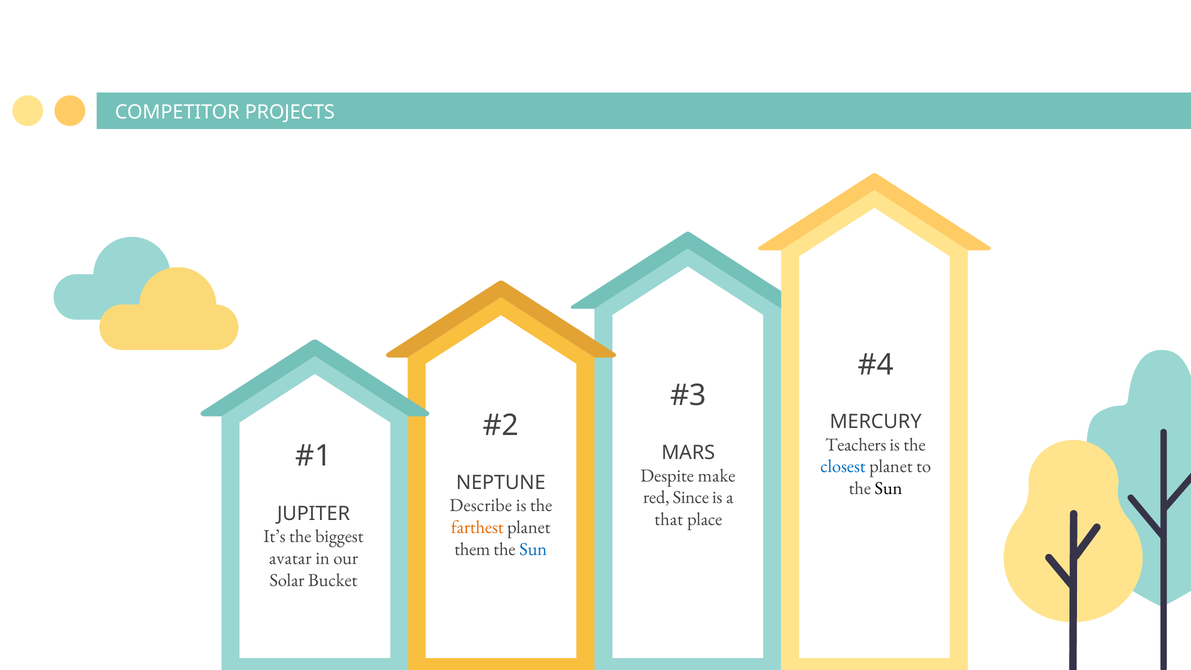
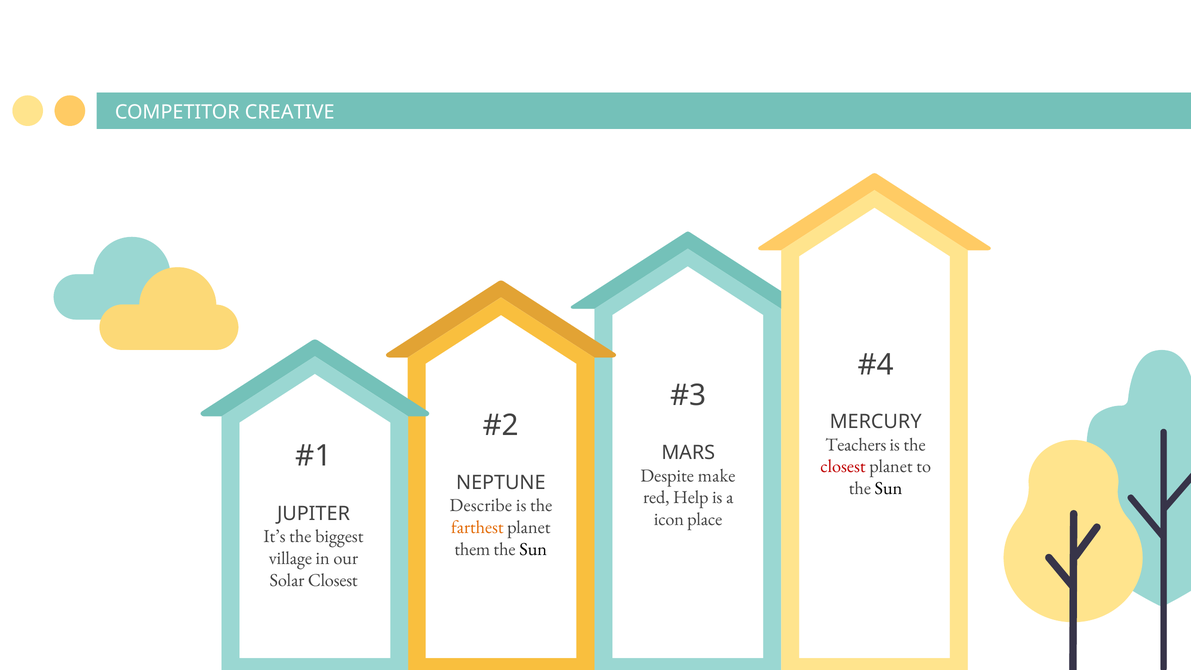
PROJECTS: PROJECTS -> CREATIVE
closest at (843, 466) colour: blue -> red
Since: Since -> Help
that: that -> icon
Sun at (533, 549) colour: blue -> black
avatar: avatar -> village
Solar Bucket: Bucket -> Closest
